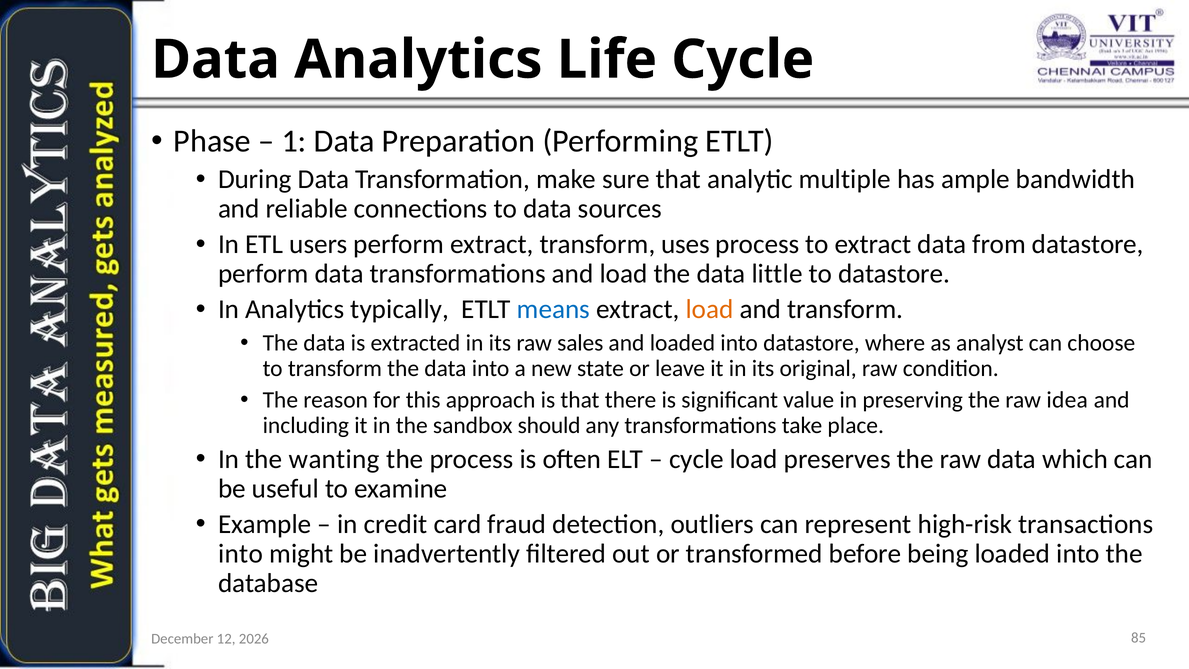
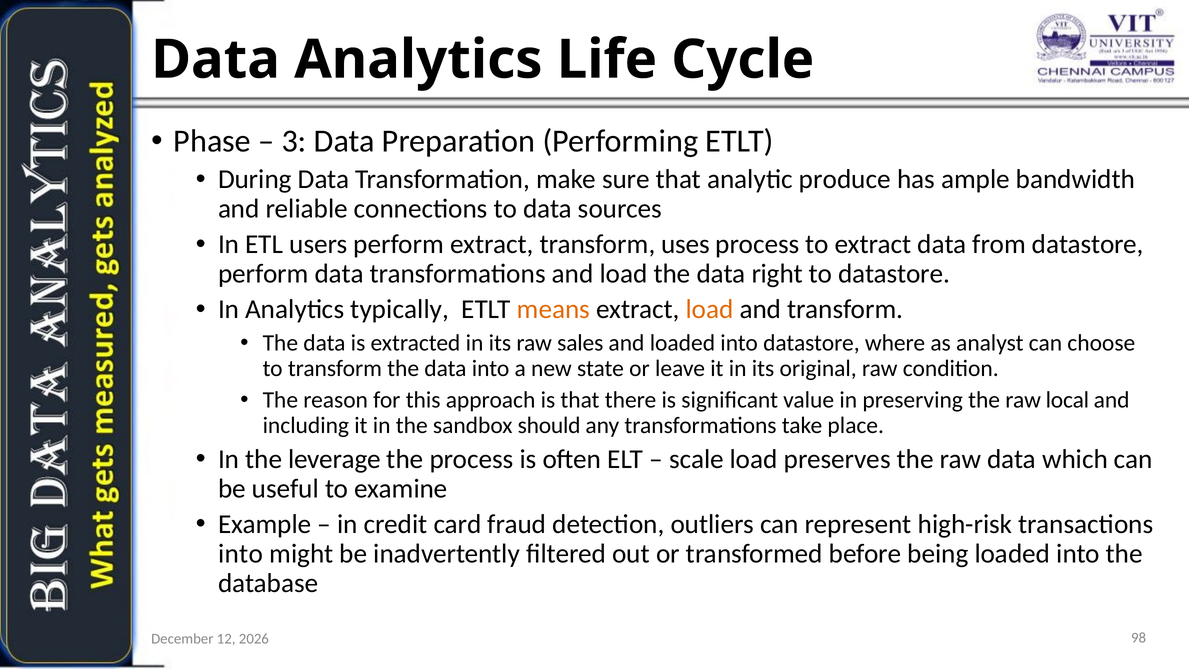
1: 1 -> 3
multiple: multiple -> produce
little: little -> right
means colour: blue -> orange
idea: idea -> local
wanting: wanting -> leverage
cycle at (696, 459): cycle -> scale
85: 85 -> 98
